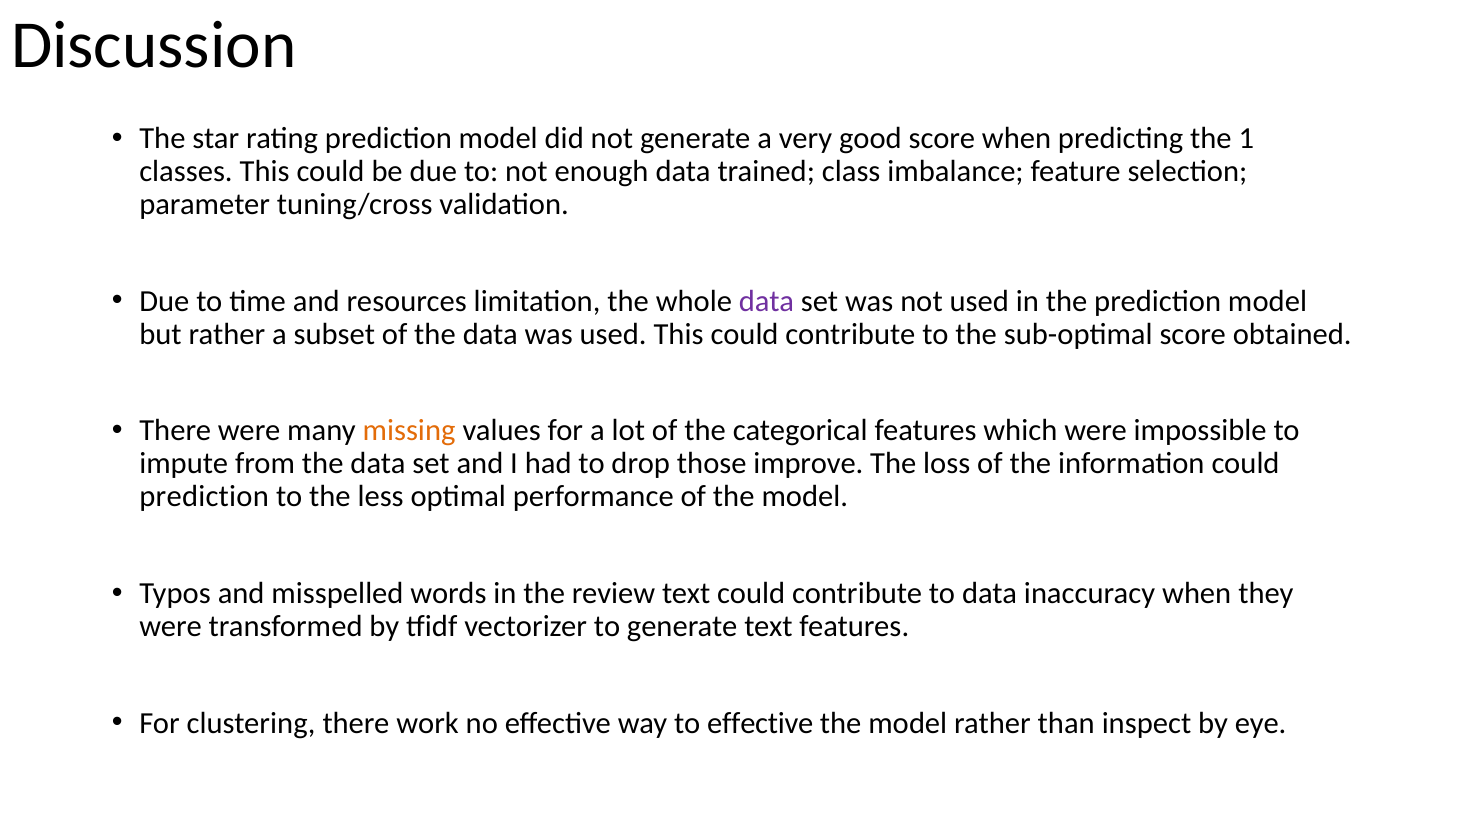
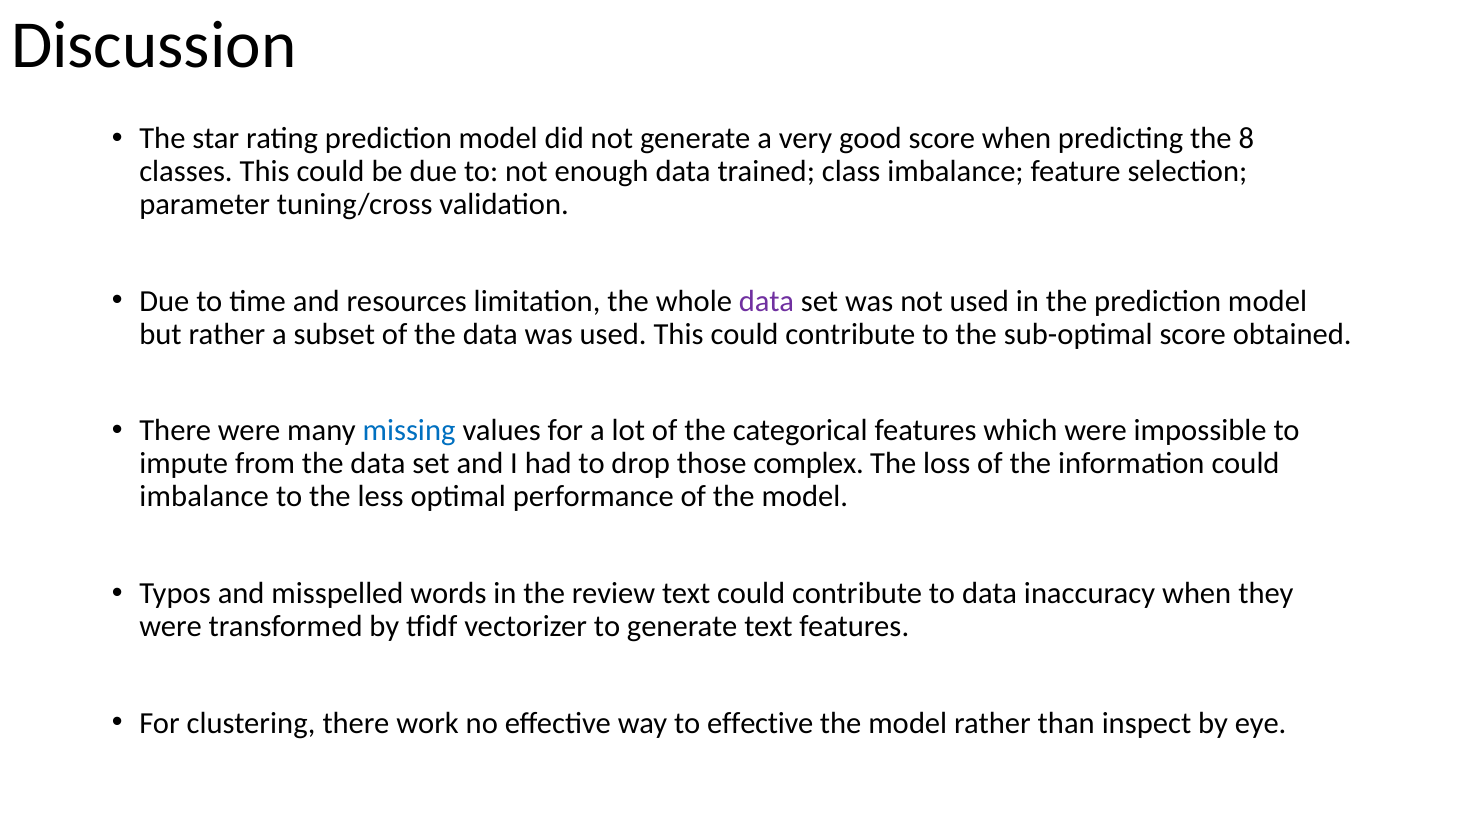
1: 1 -> 8
missing colour: orange -> blue
improve: improve -> complex
prediction at (204, 497): prediction -> imbalance
